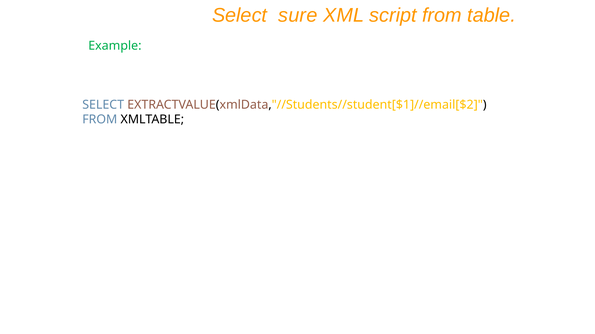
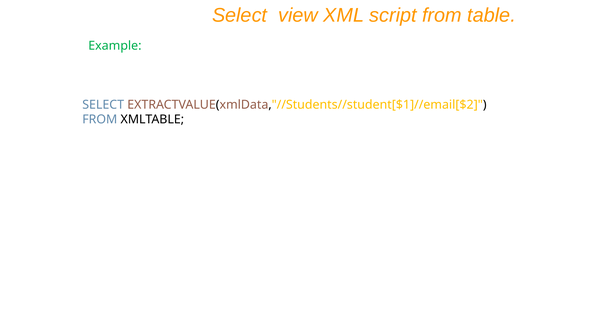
sure: sure -> view
